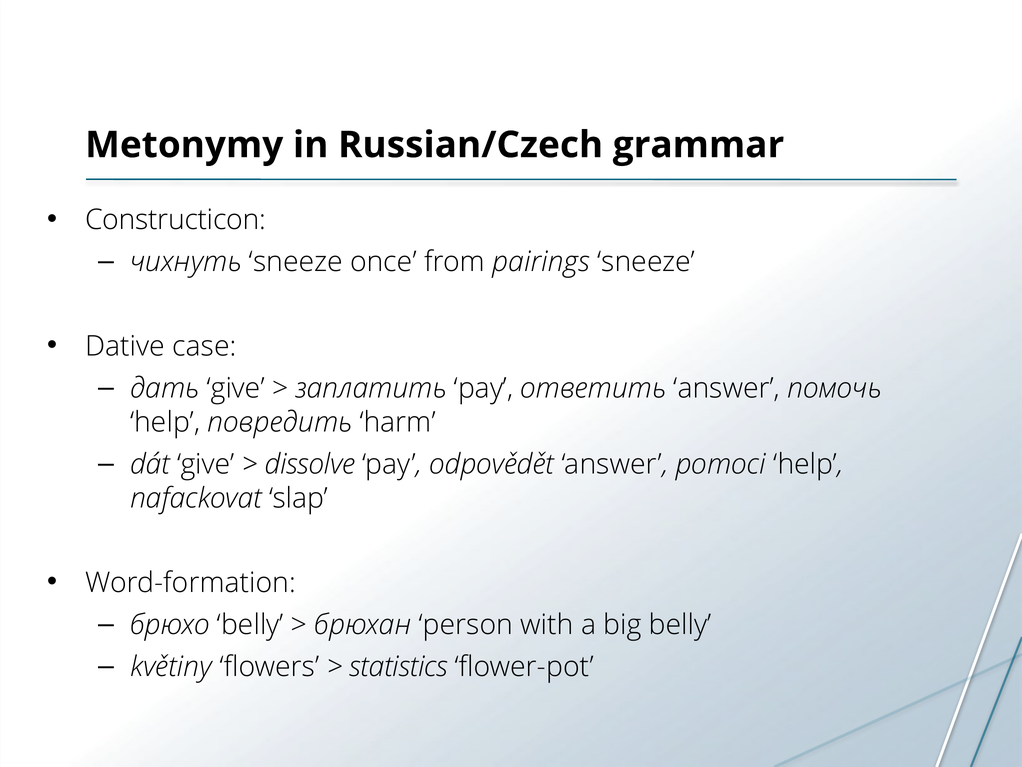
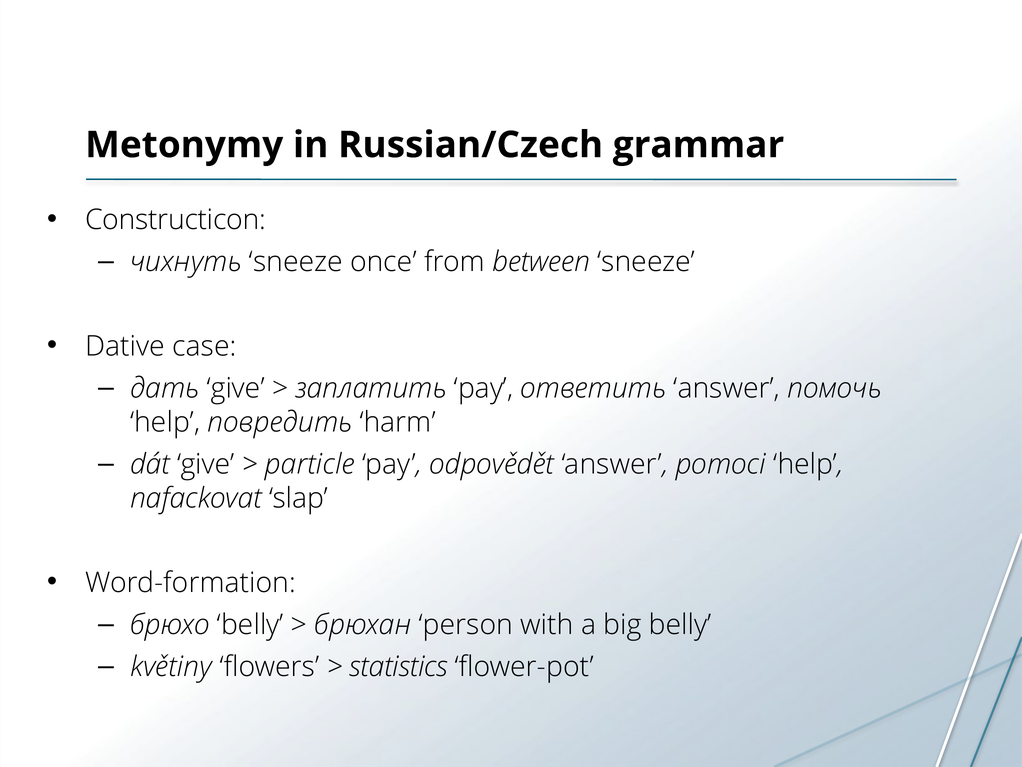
pairings: pairings -> between
dissolve: dissolve -> particle
